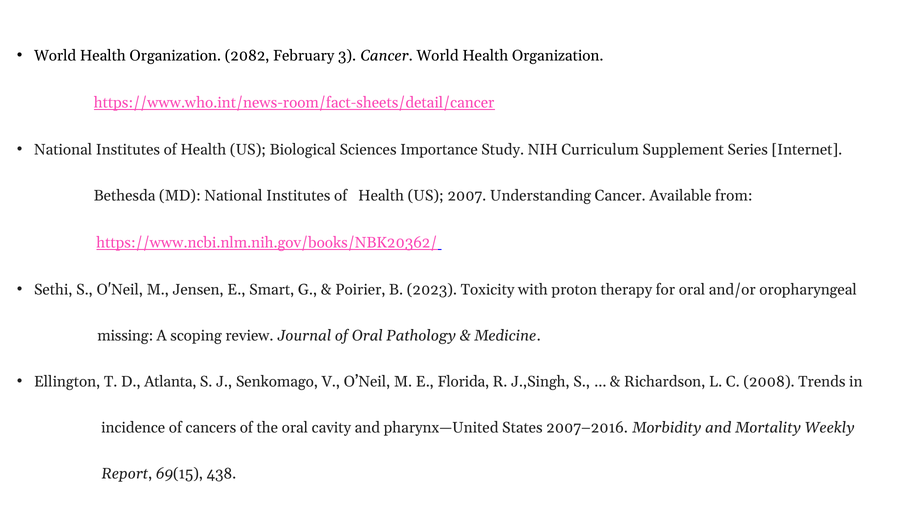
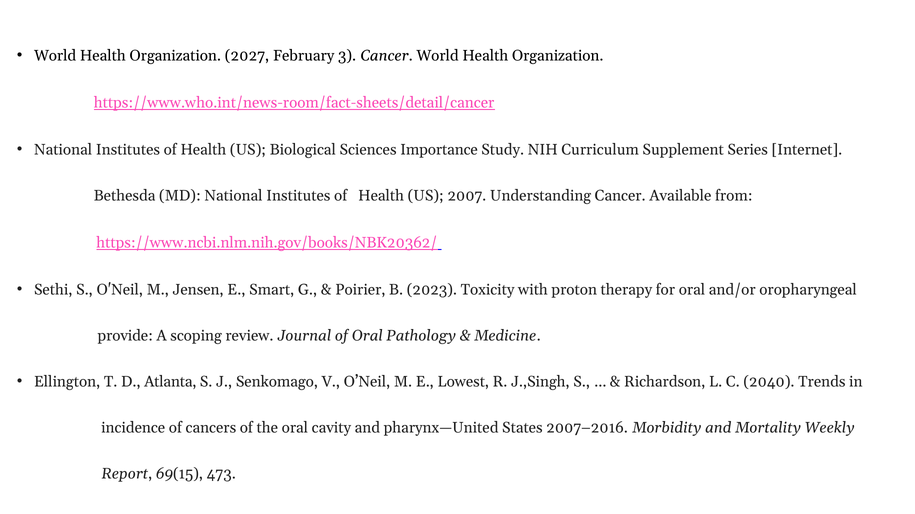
2082: 2082 -> 2027
missing: missing -> provide
Florida: Florida -> Lowest
2008: 2008 -> 2040
438: 438 -> 473
